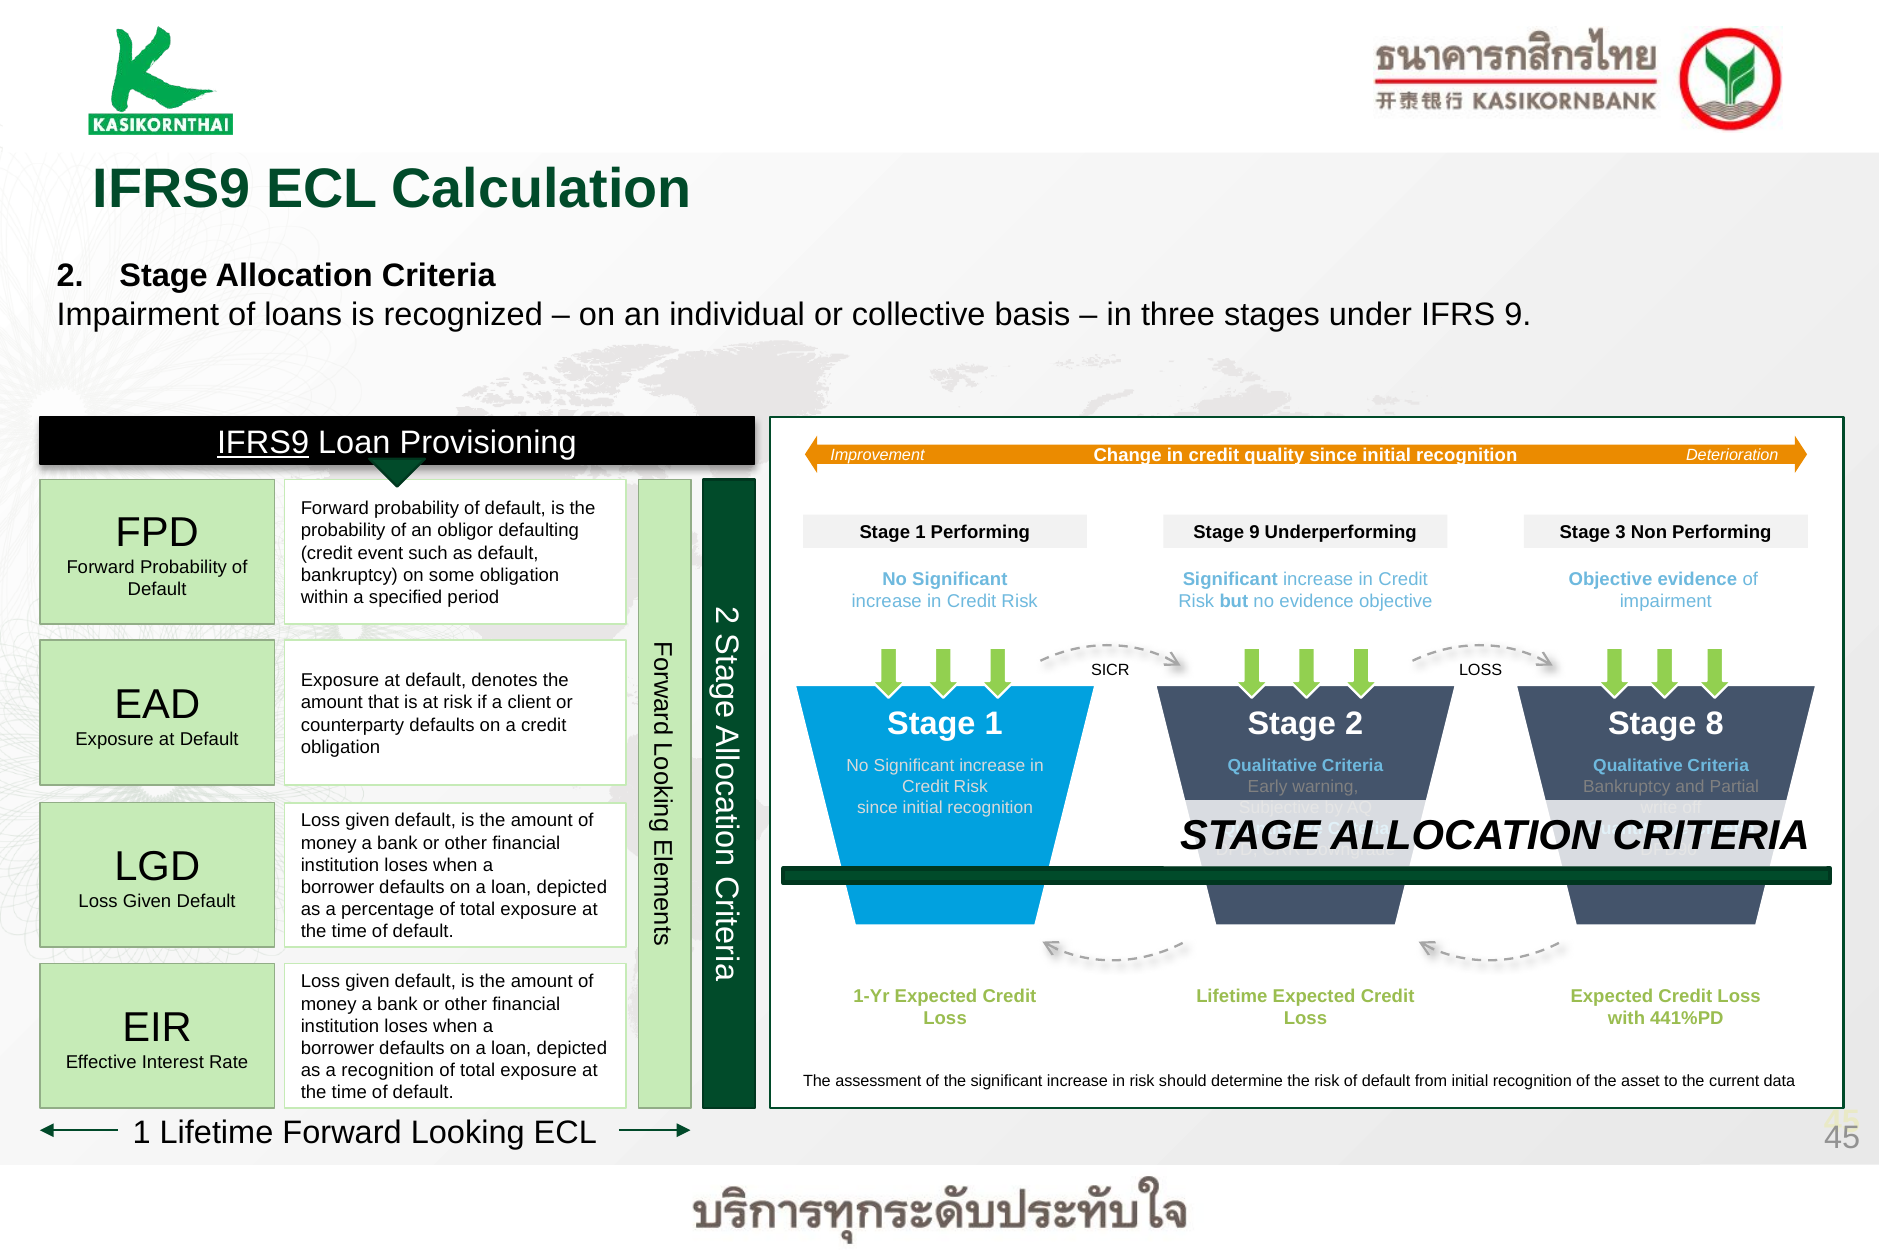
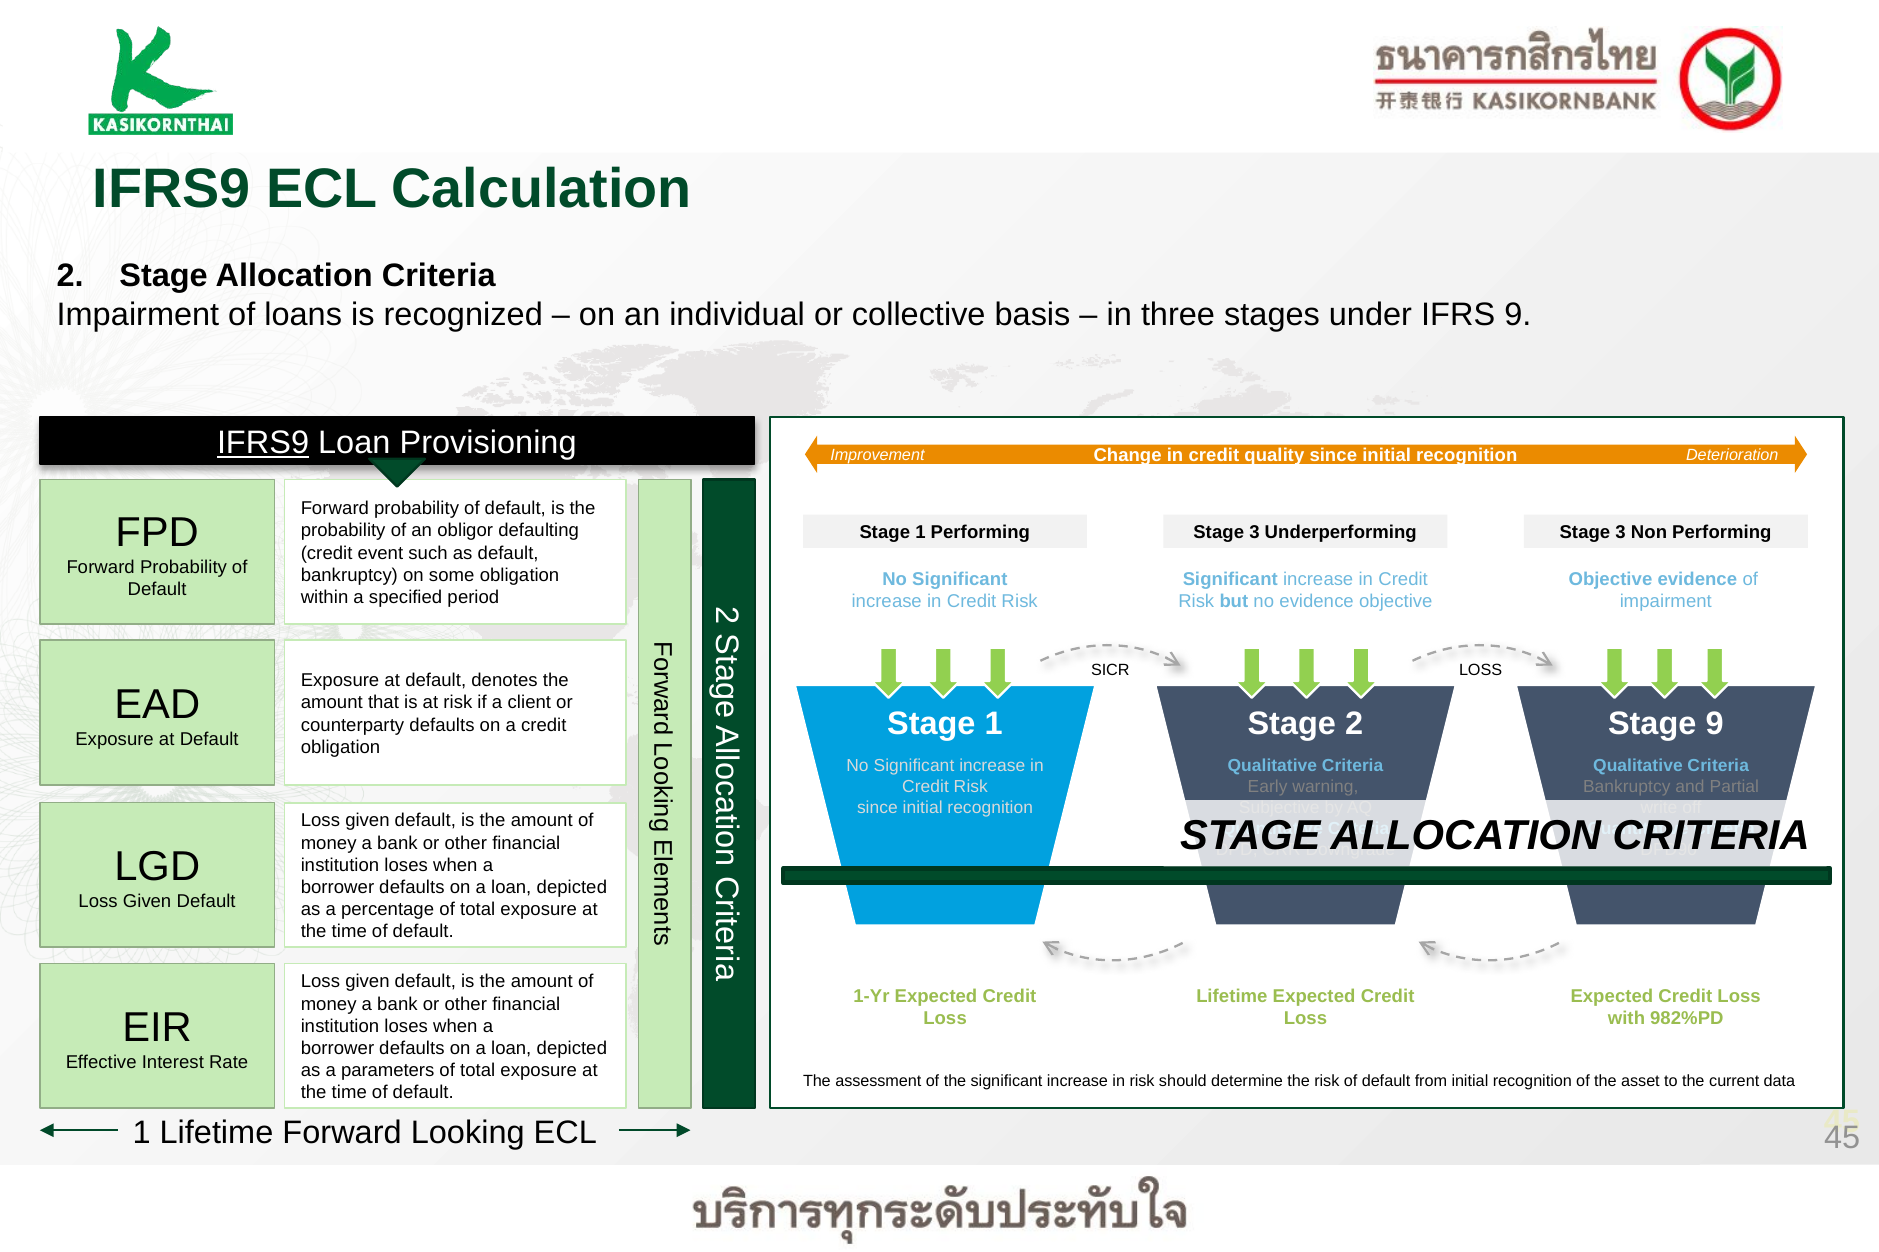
9 at (1255, 533): 9 -> 3
Stage 8: 8 -> 9
441%PD: 441%PD -> 982%PD
a recognition: recognition -> parameters
